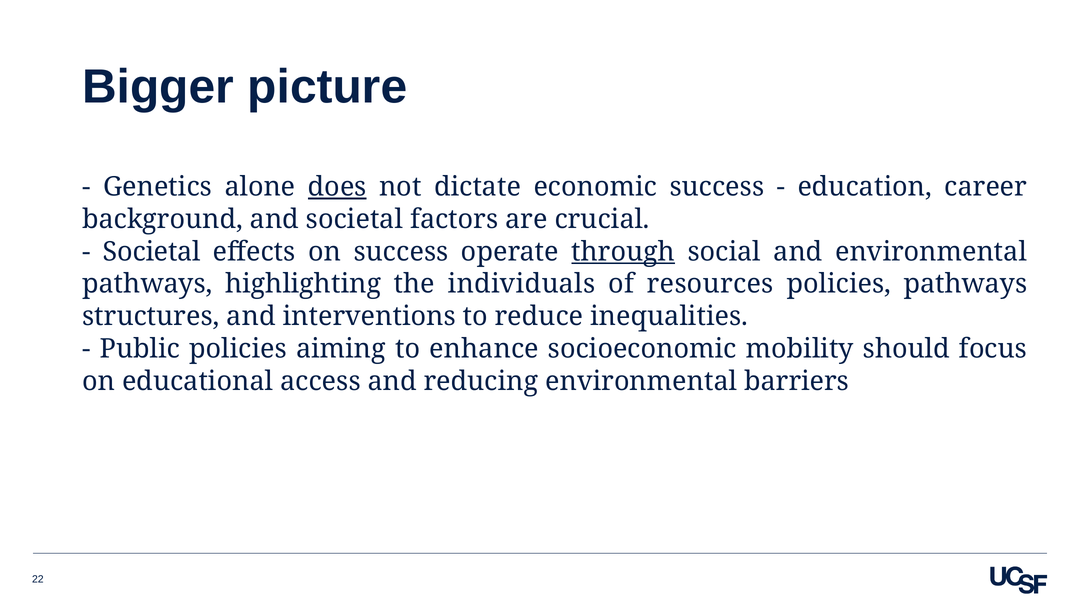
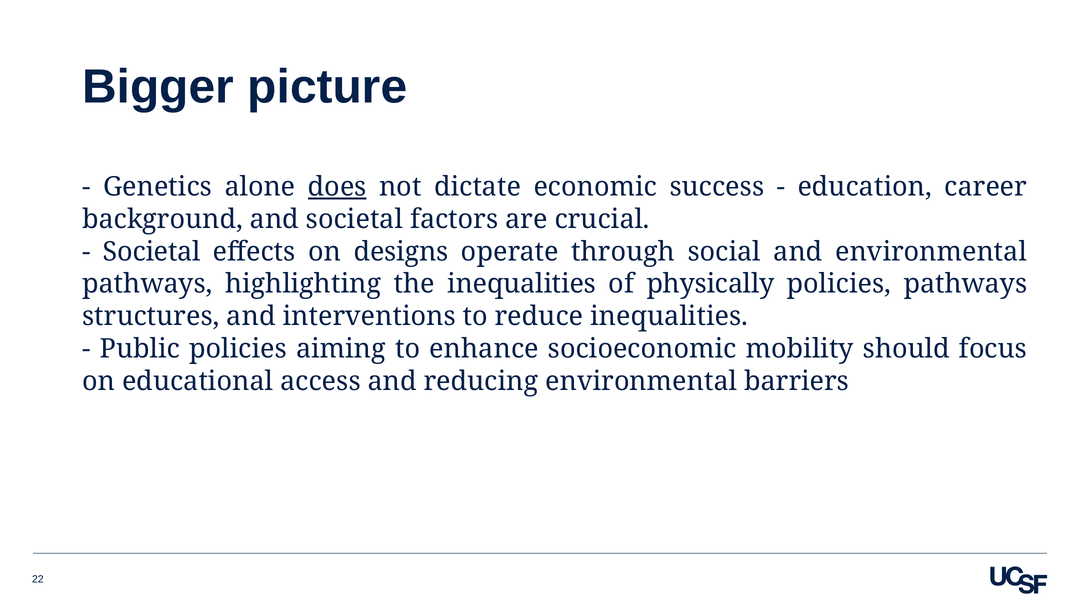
on success: success -> designs
through underline: present -> none
the individuals: individuals -> inequalities
resources: resources -> physically
